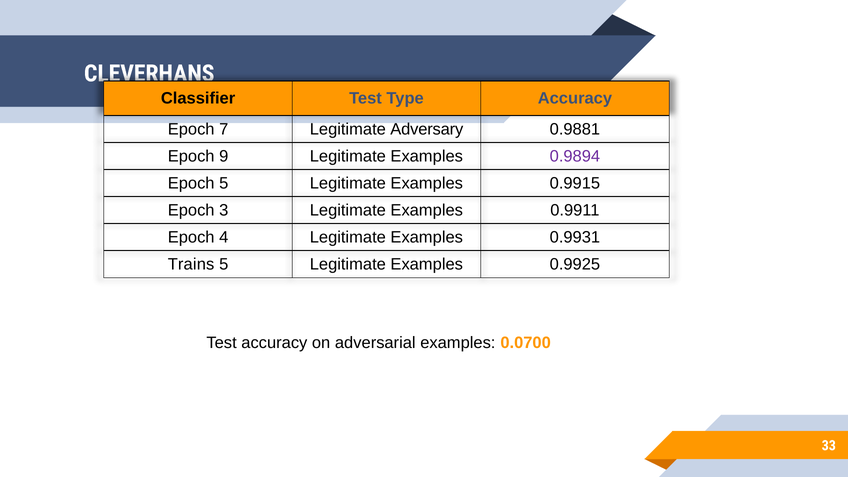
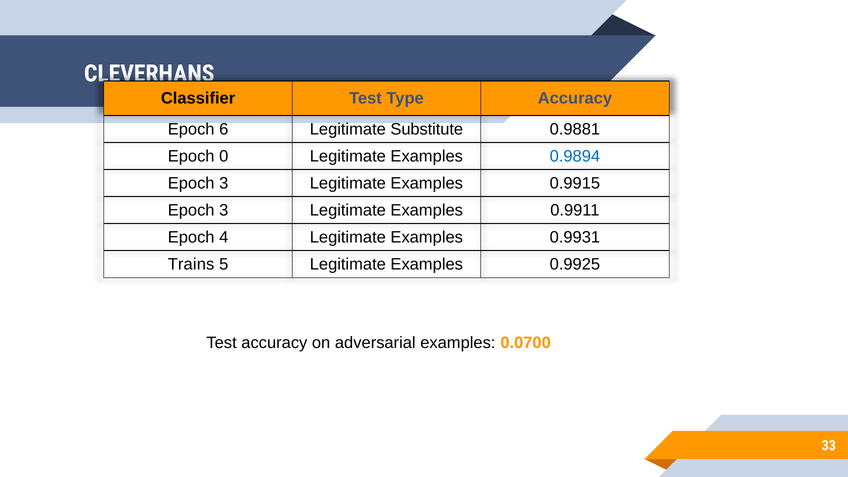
7: 7 -> 6
Adversary: Adversary -> Substitute
9: 9 -> 0
0.9894 colour: purple -> blue
5 at (224, 183): 5 -> 3
